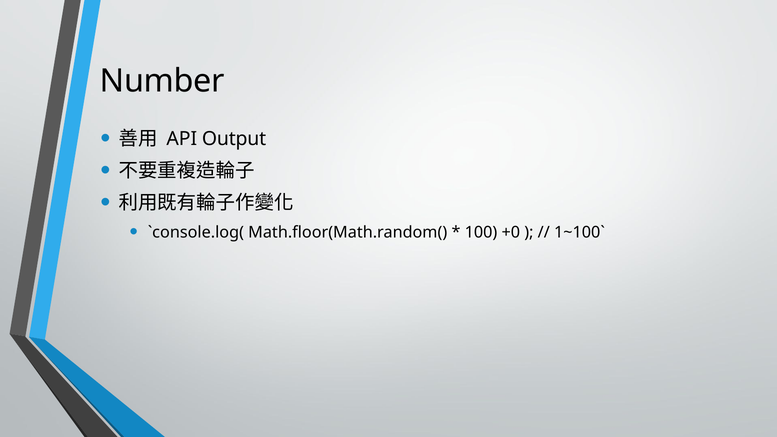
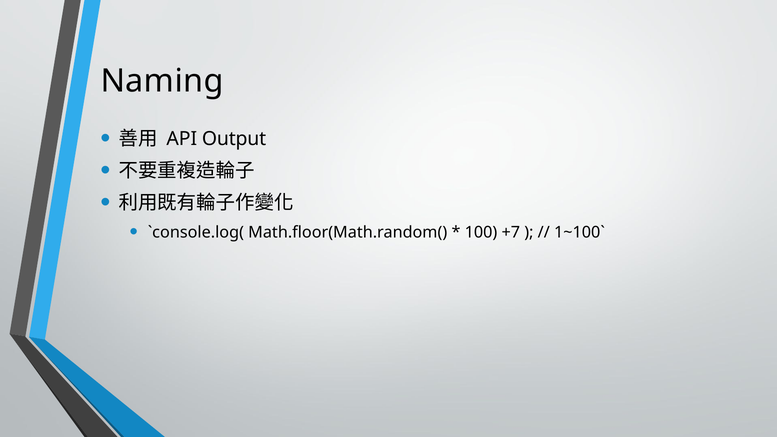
Number: Number -> Naming
+0: +0 -> +7
